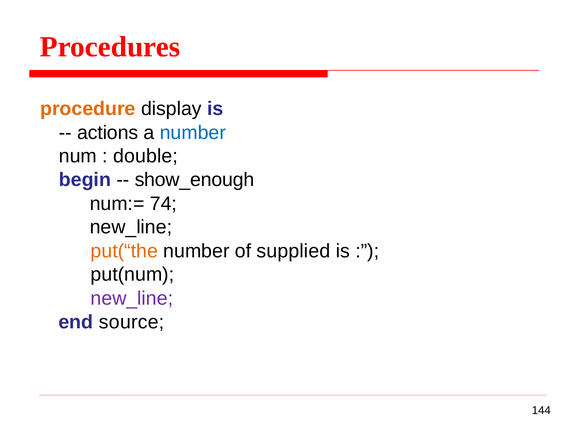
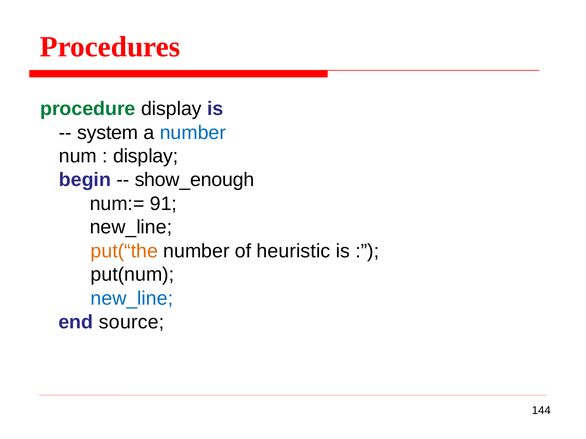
procedure colour: orange -> green
actions: actions -> system
double at (146, 156): double -> display
74: 74 -> 91
supplied: supplied -> heuristic
new_line at (132, 299) colour: purple -> blue
